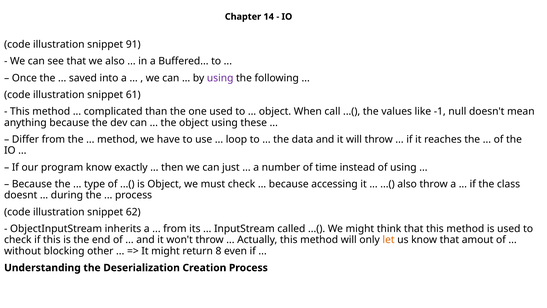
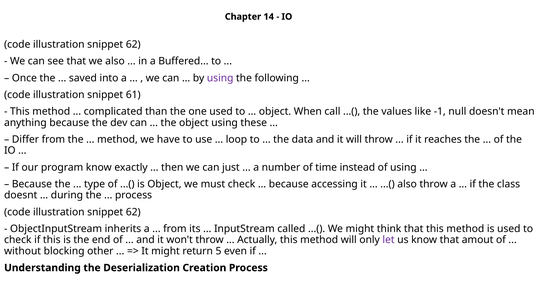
91 at (133, 44): 91 -> 62
let colour: orange -> purple
8: 8 -> 5
